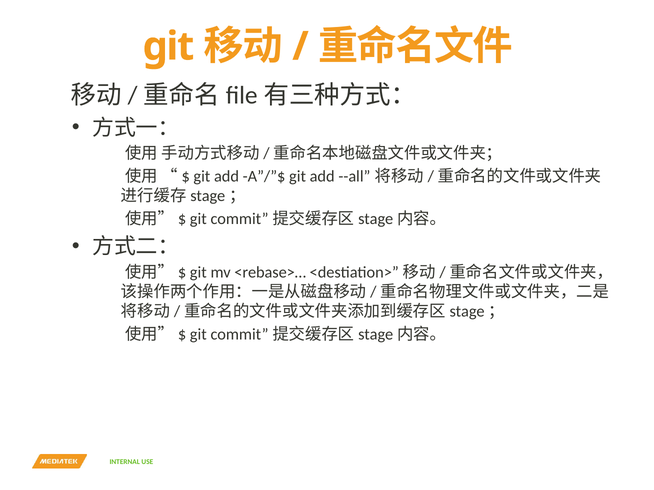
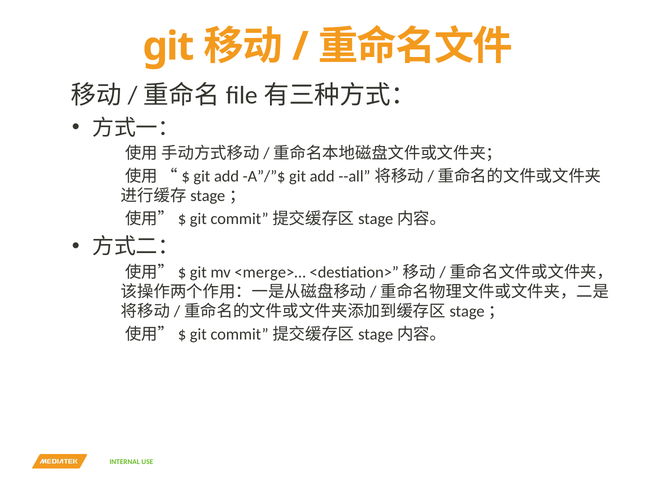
<rebase>…: <rebase>… -> <merge>…
